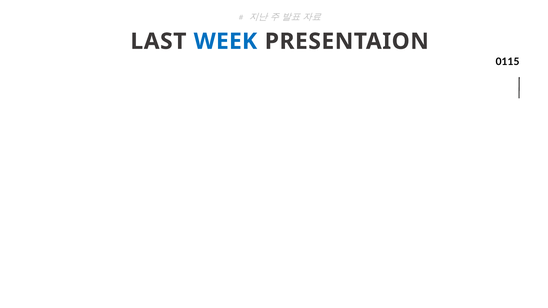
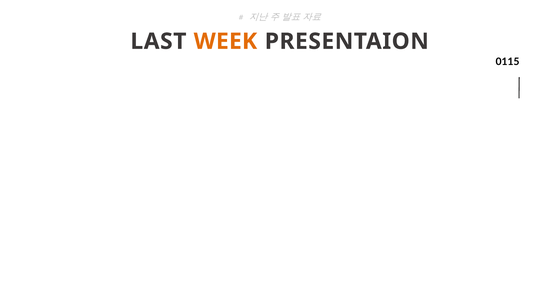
WEEK colour: blue -> orange
